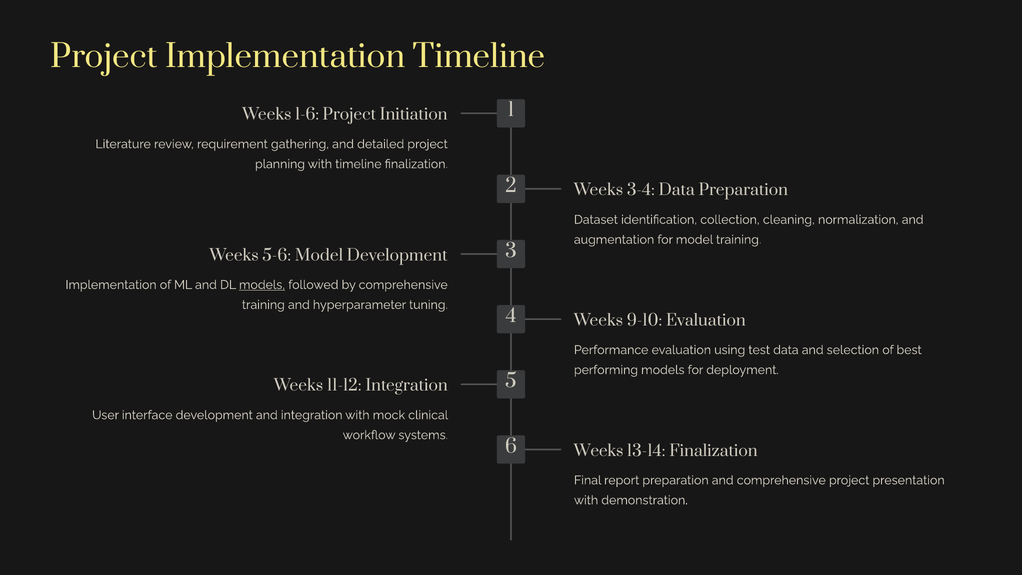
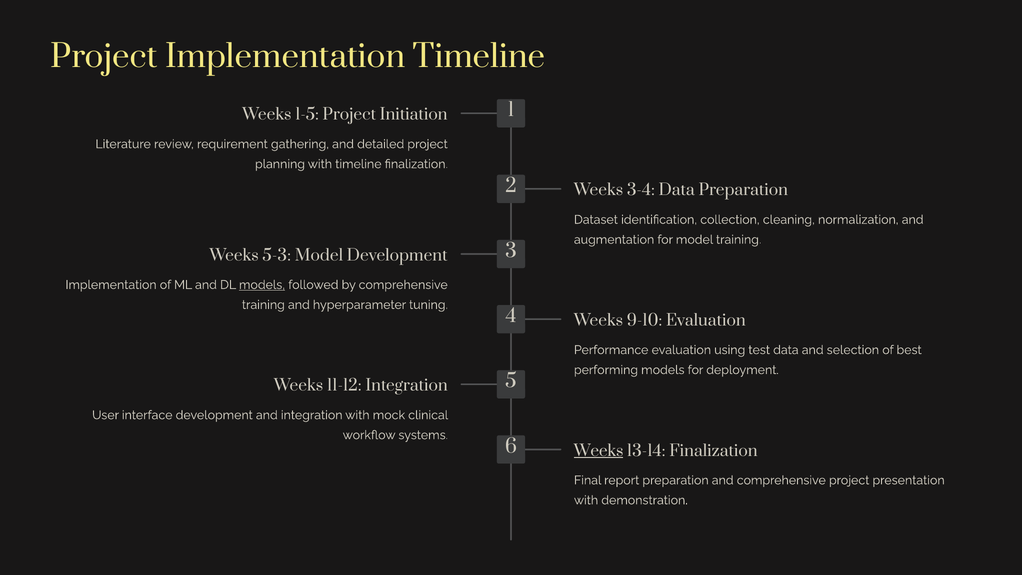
1-6: 1-6 -> 1-5
5-6: 5-6 -> 5-3
Weeks at (599, 451) underline: none -> present
